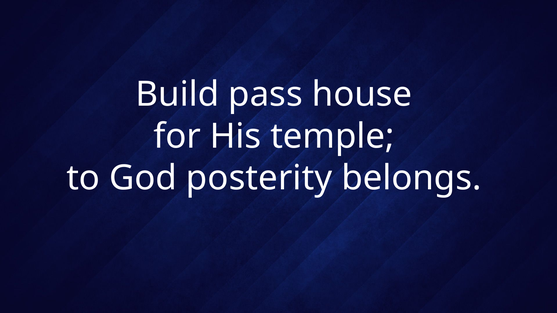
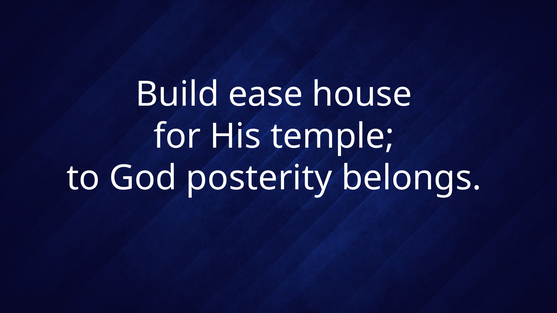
pass: pass -> ease
